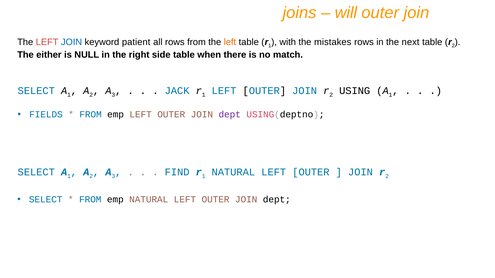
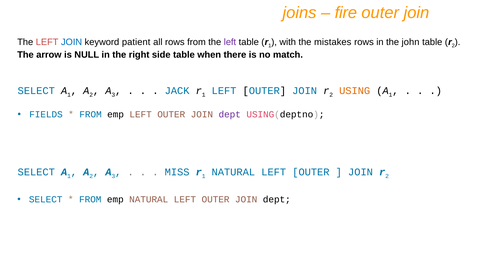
will: will -> fire
left at (230, 42) colour: orange -> purple
next: next -> john
either: either -> arrow
USING colour: black -> orange
FIND: FIND -> MISS
